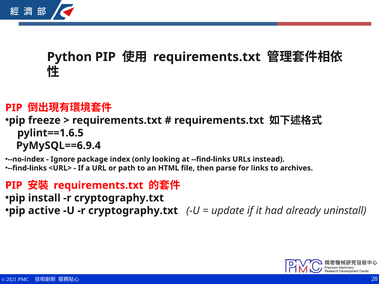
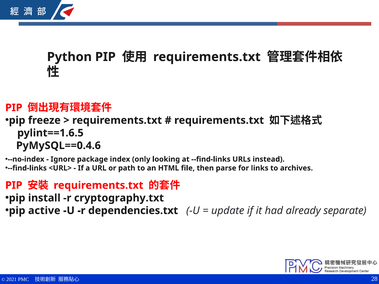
PyMySQL==6.9.4: PyMySQL==6.9.4 -> PyMySQL==0.4.6
U r cryptography.txt: cryptography.txt -> dependencies.txt
uninstall: uninstall -> separate
